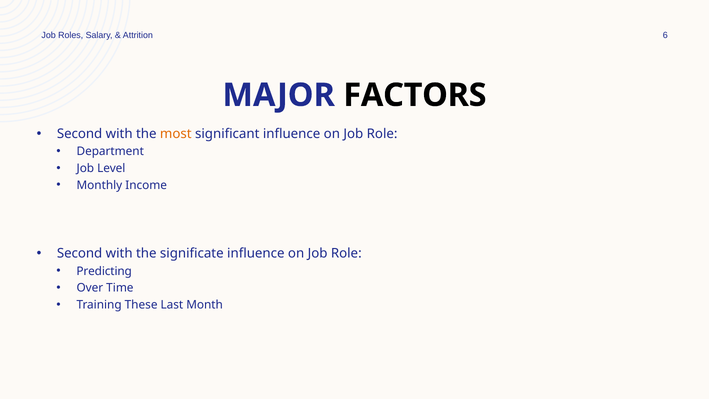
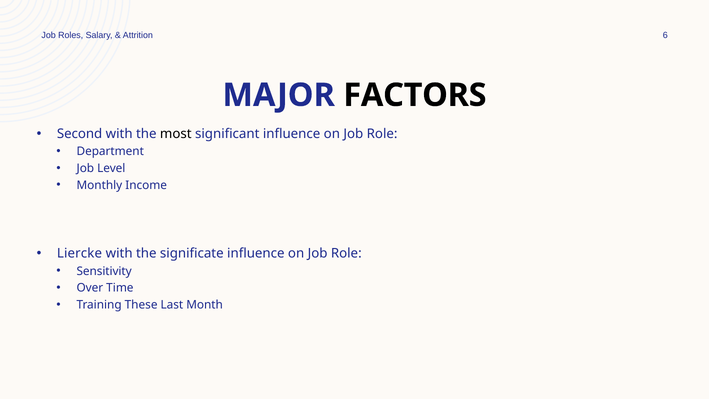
most colour: orange -> black
Second at (80, 253): Second -> Liercke
Predicting: Predicting -> Sensitivity
